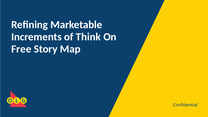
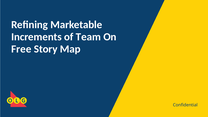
Think: Think -> Team
